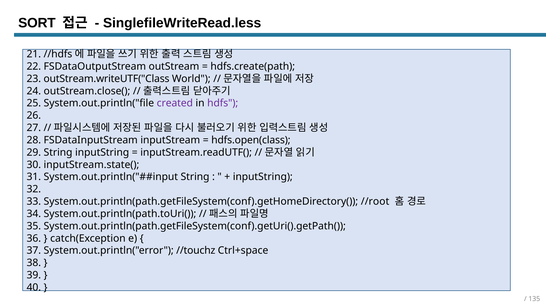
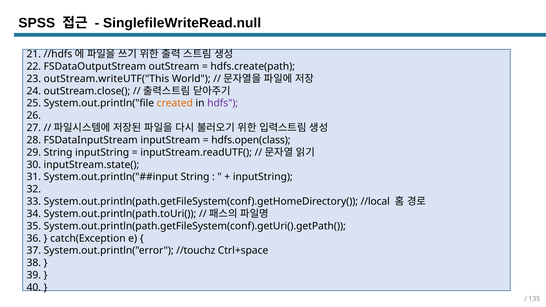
SORT: SORT -> SPSS
SinglefileWriteRead.less: SinglefileWriteRead.less -> SinglefileWriteRead.null
outStream.writeUTF("Class: outStream.writeUTF("Class -> outStream.writeUTF("This
created colour: purple -> orange
//root: //root -> //local
